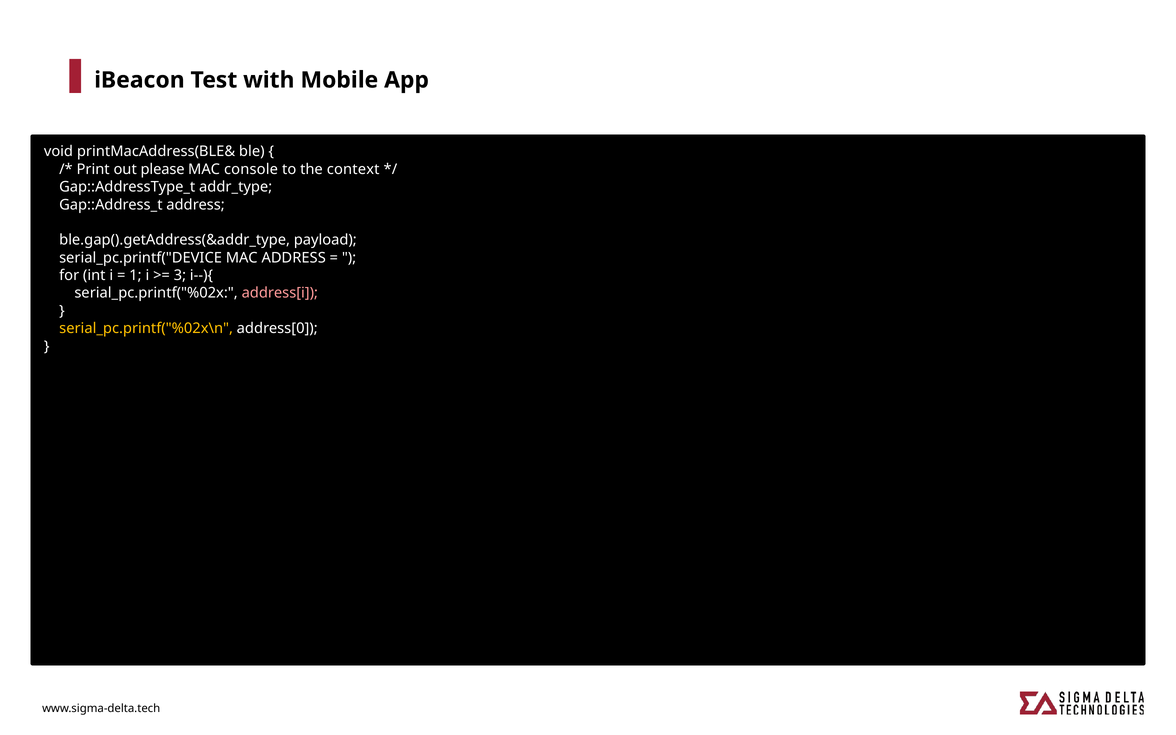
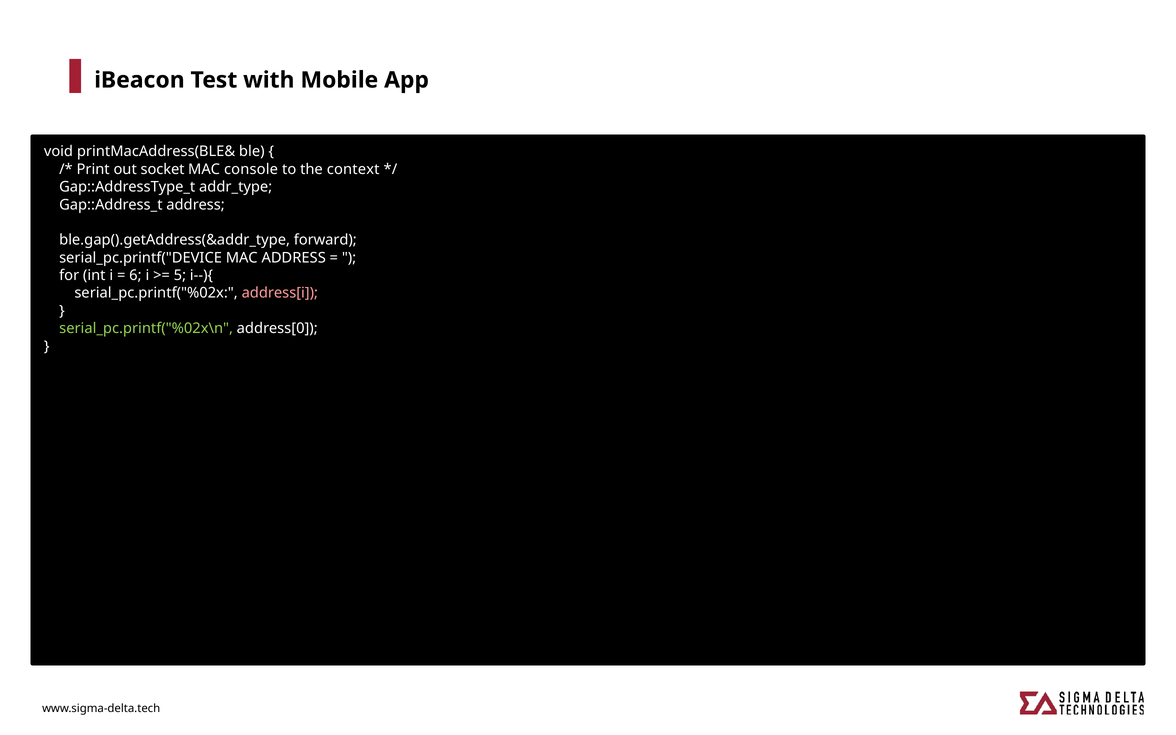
please: please -> socket
payload: payload -> forward
1: 1 -> 6
3: 3 -> 5
serial_pc.printf("%02x\n colour: yellow -> light green
